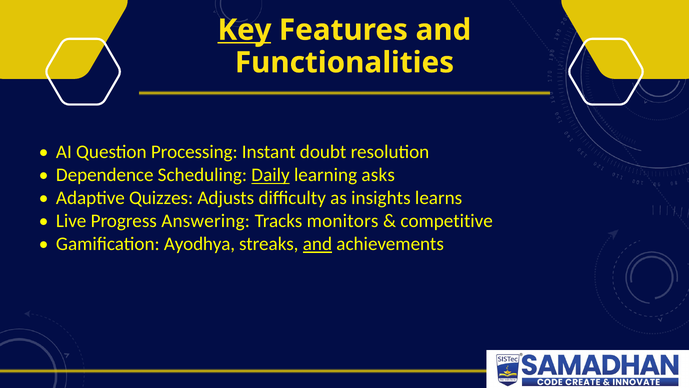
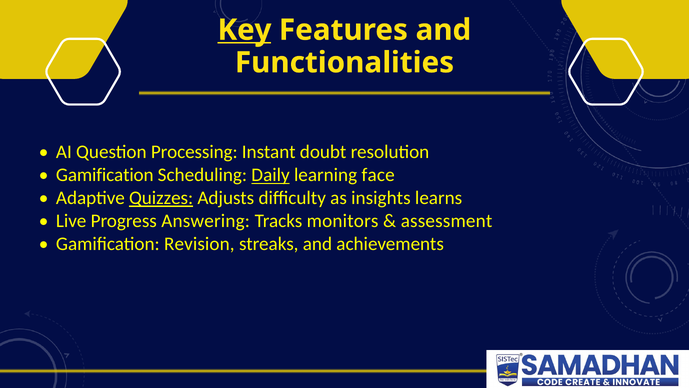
Dependence at (105, 175): Dependence -> Gamification
asks: asks -> face
Quizzes underline: none -> present
competitive: competitive -> assessment
Ayodhya: Ayodhya -> Revision
and at (317, 244) underline: present -> none
